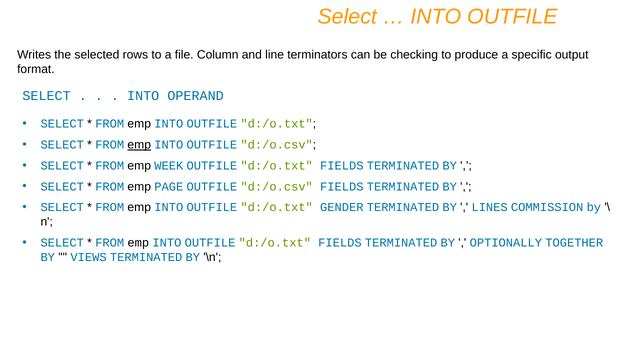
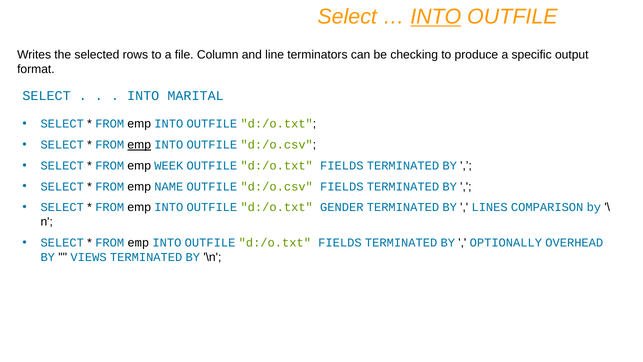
INTO at (436, 17) underline: none -> present
OPERAND: OPERAND -> MARITAL
PAGE: PAGE -> NAME
COMMISSION: COMMISSION -> COMPARISON
TOGETHER: TOGETHER -> OVERHEAD
